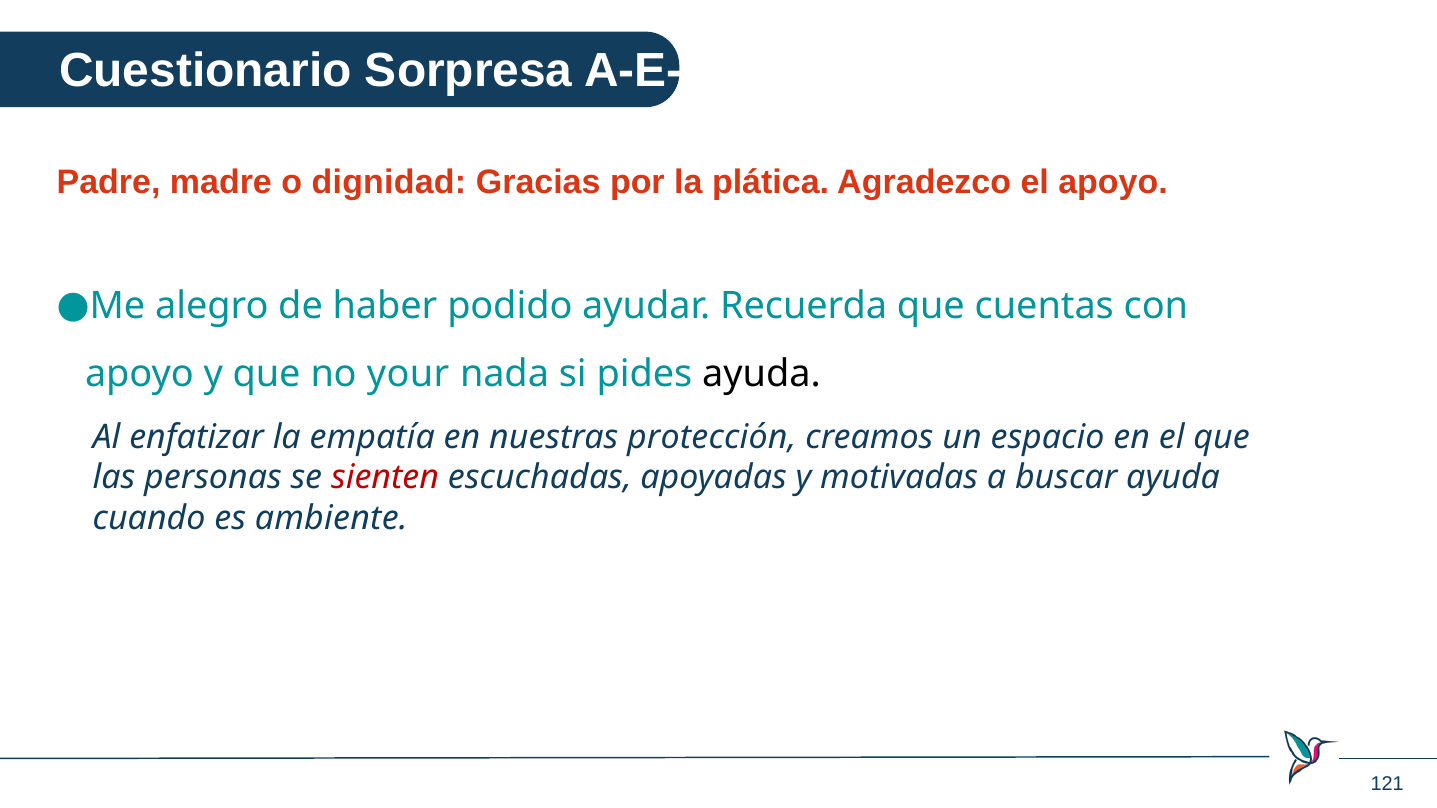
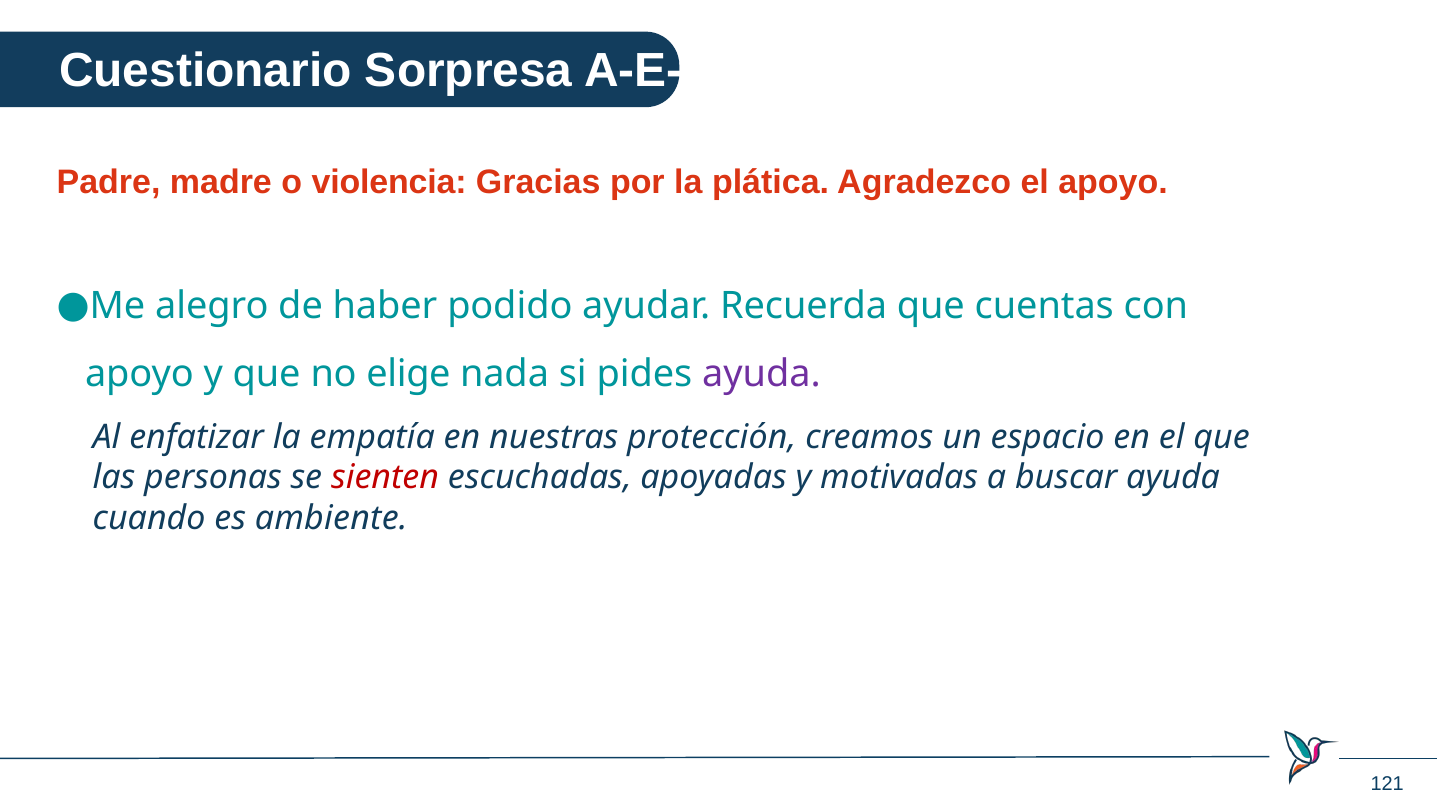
dignidad: dignidad -> violencia
your: your -> elige
ayuda at (761, 374) colour: black -> purple
